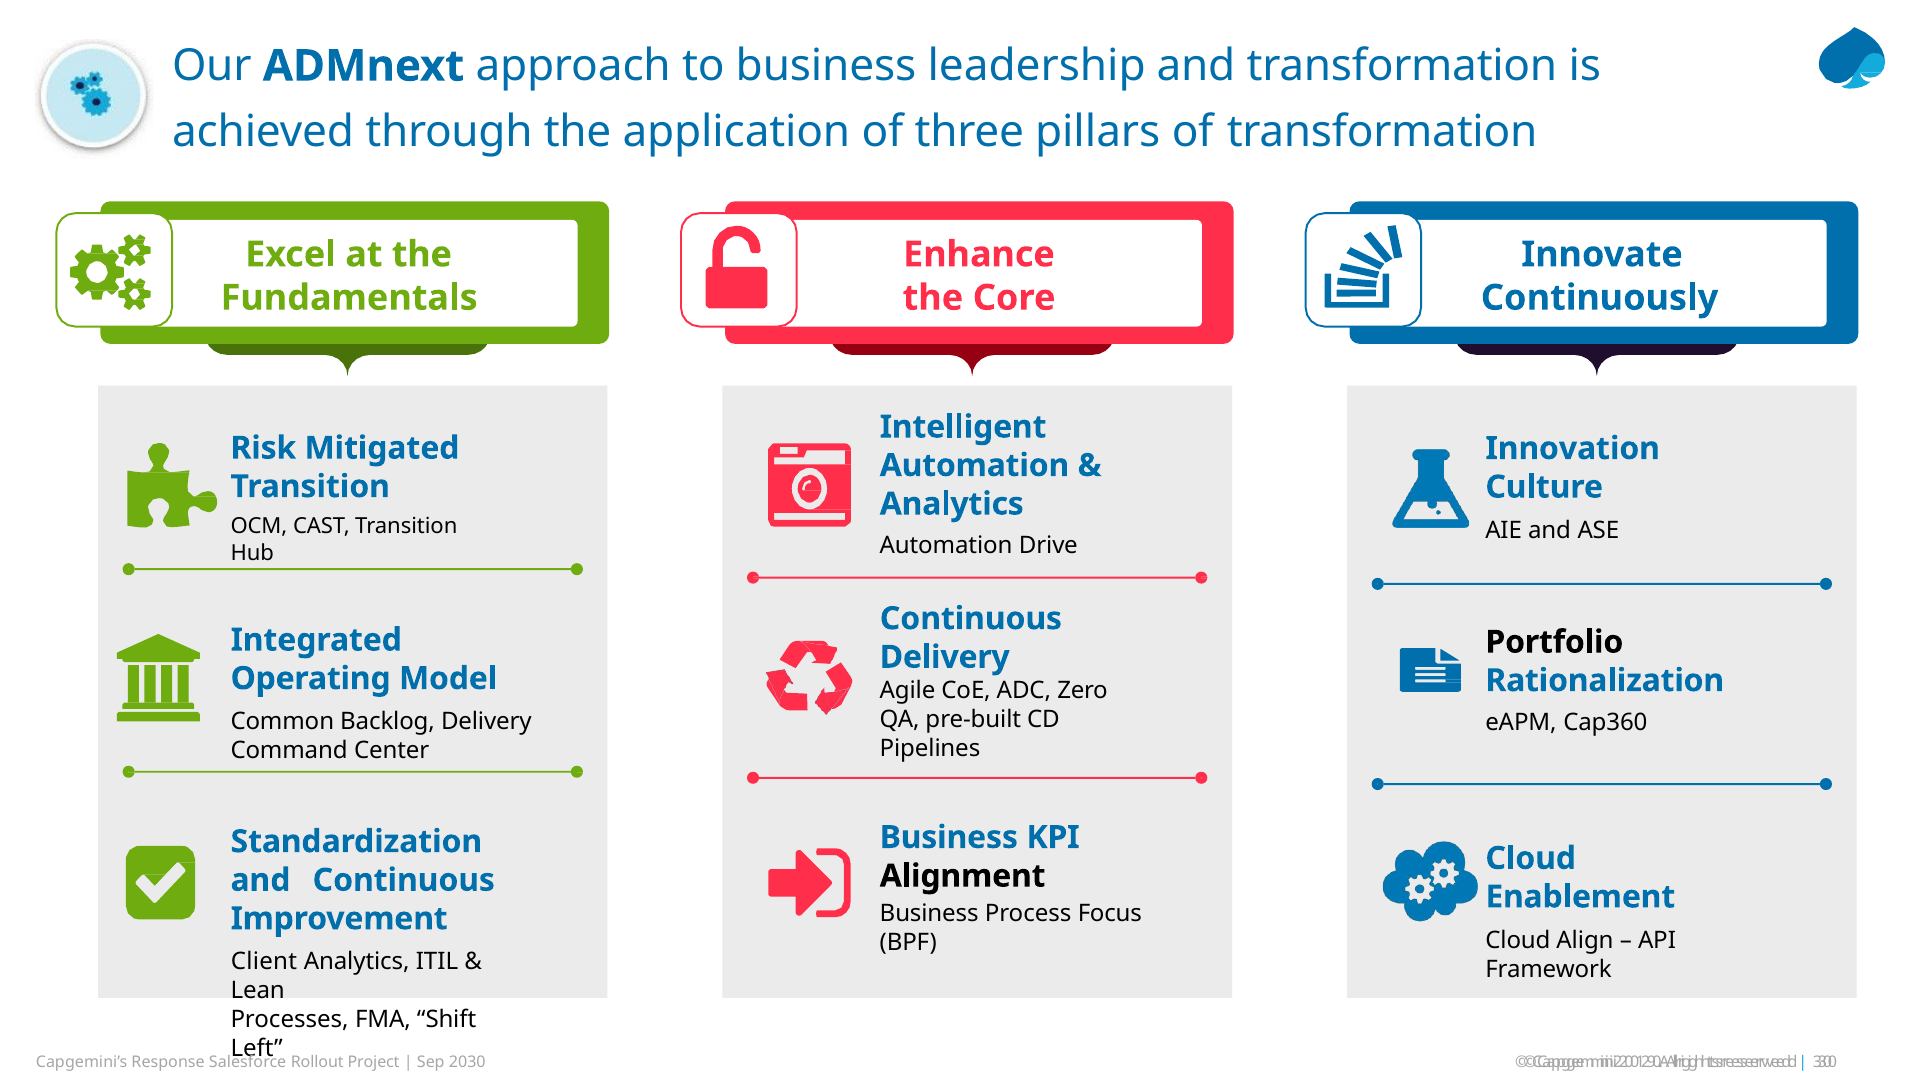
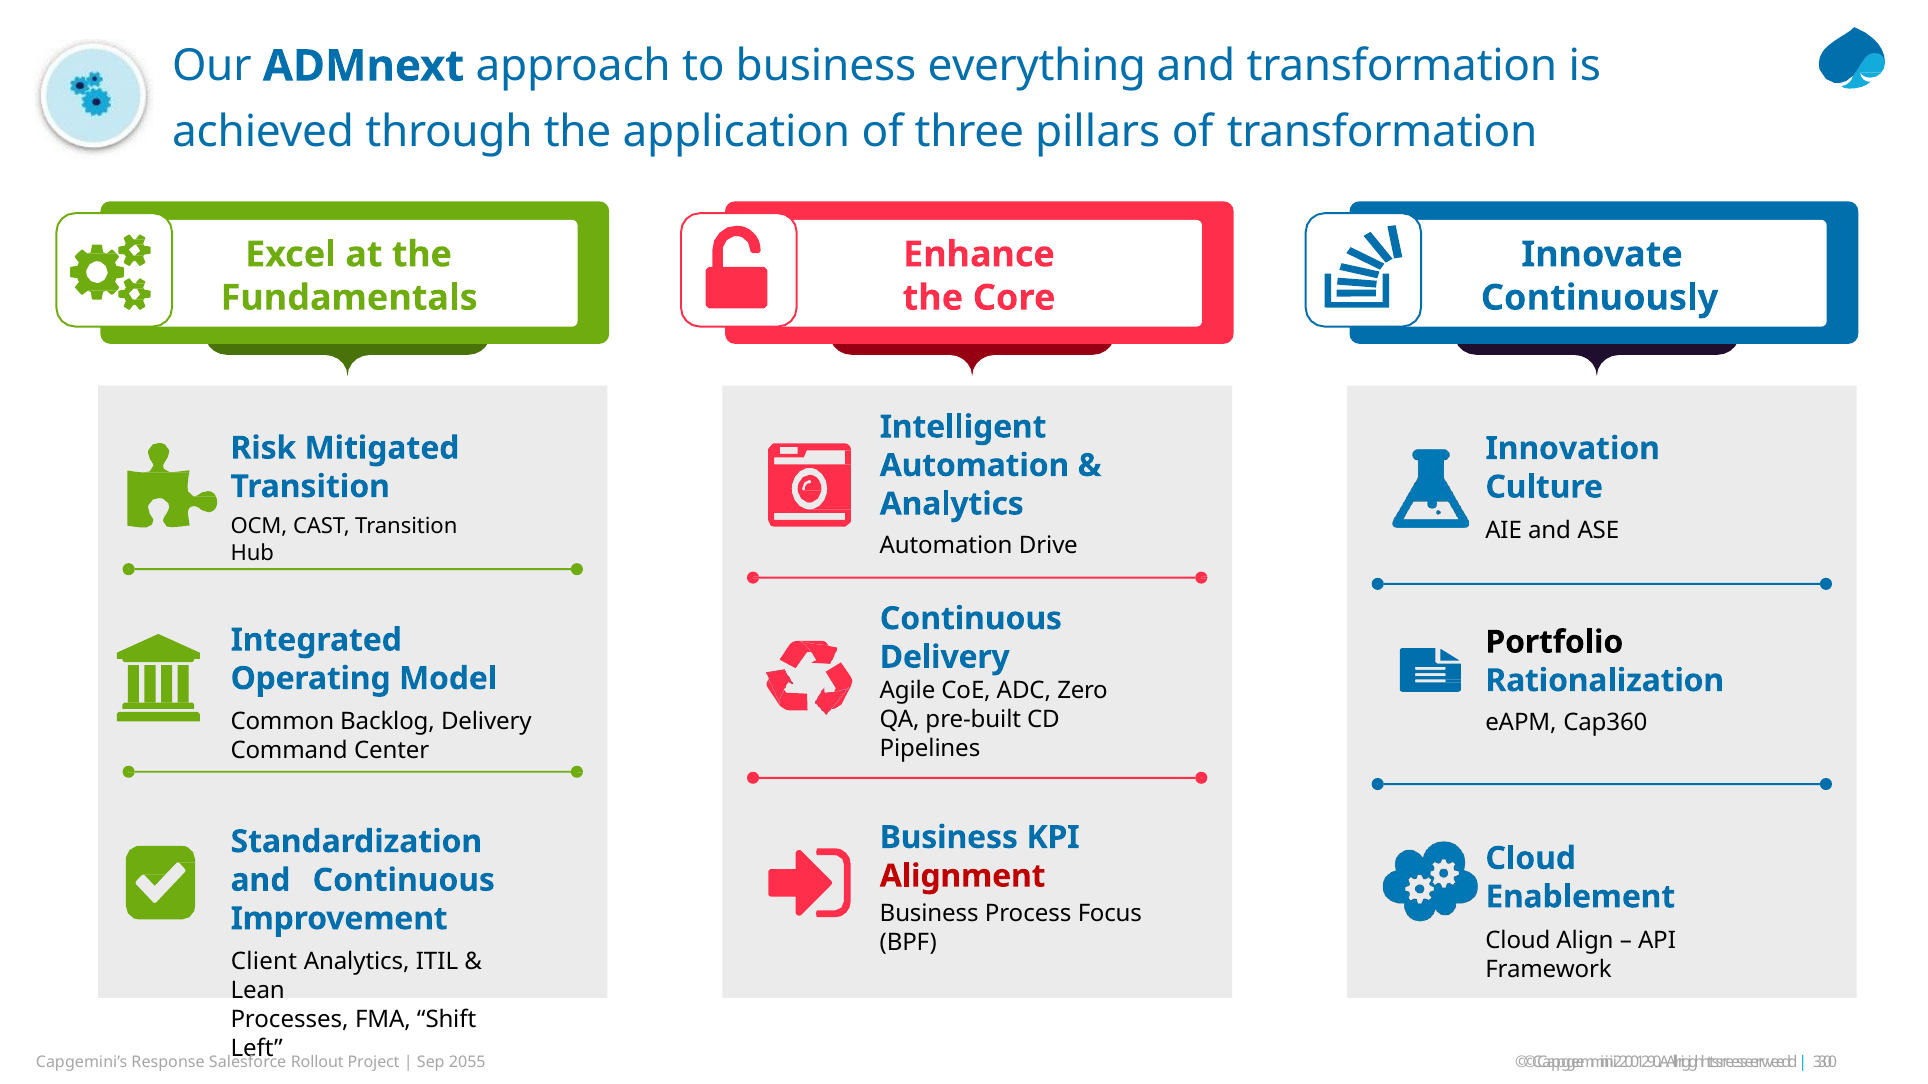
leadership: leadership -> everything
Alignment colour: black -> red
2030: 2030 -> 2055
